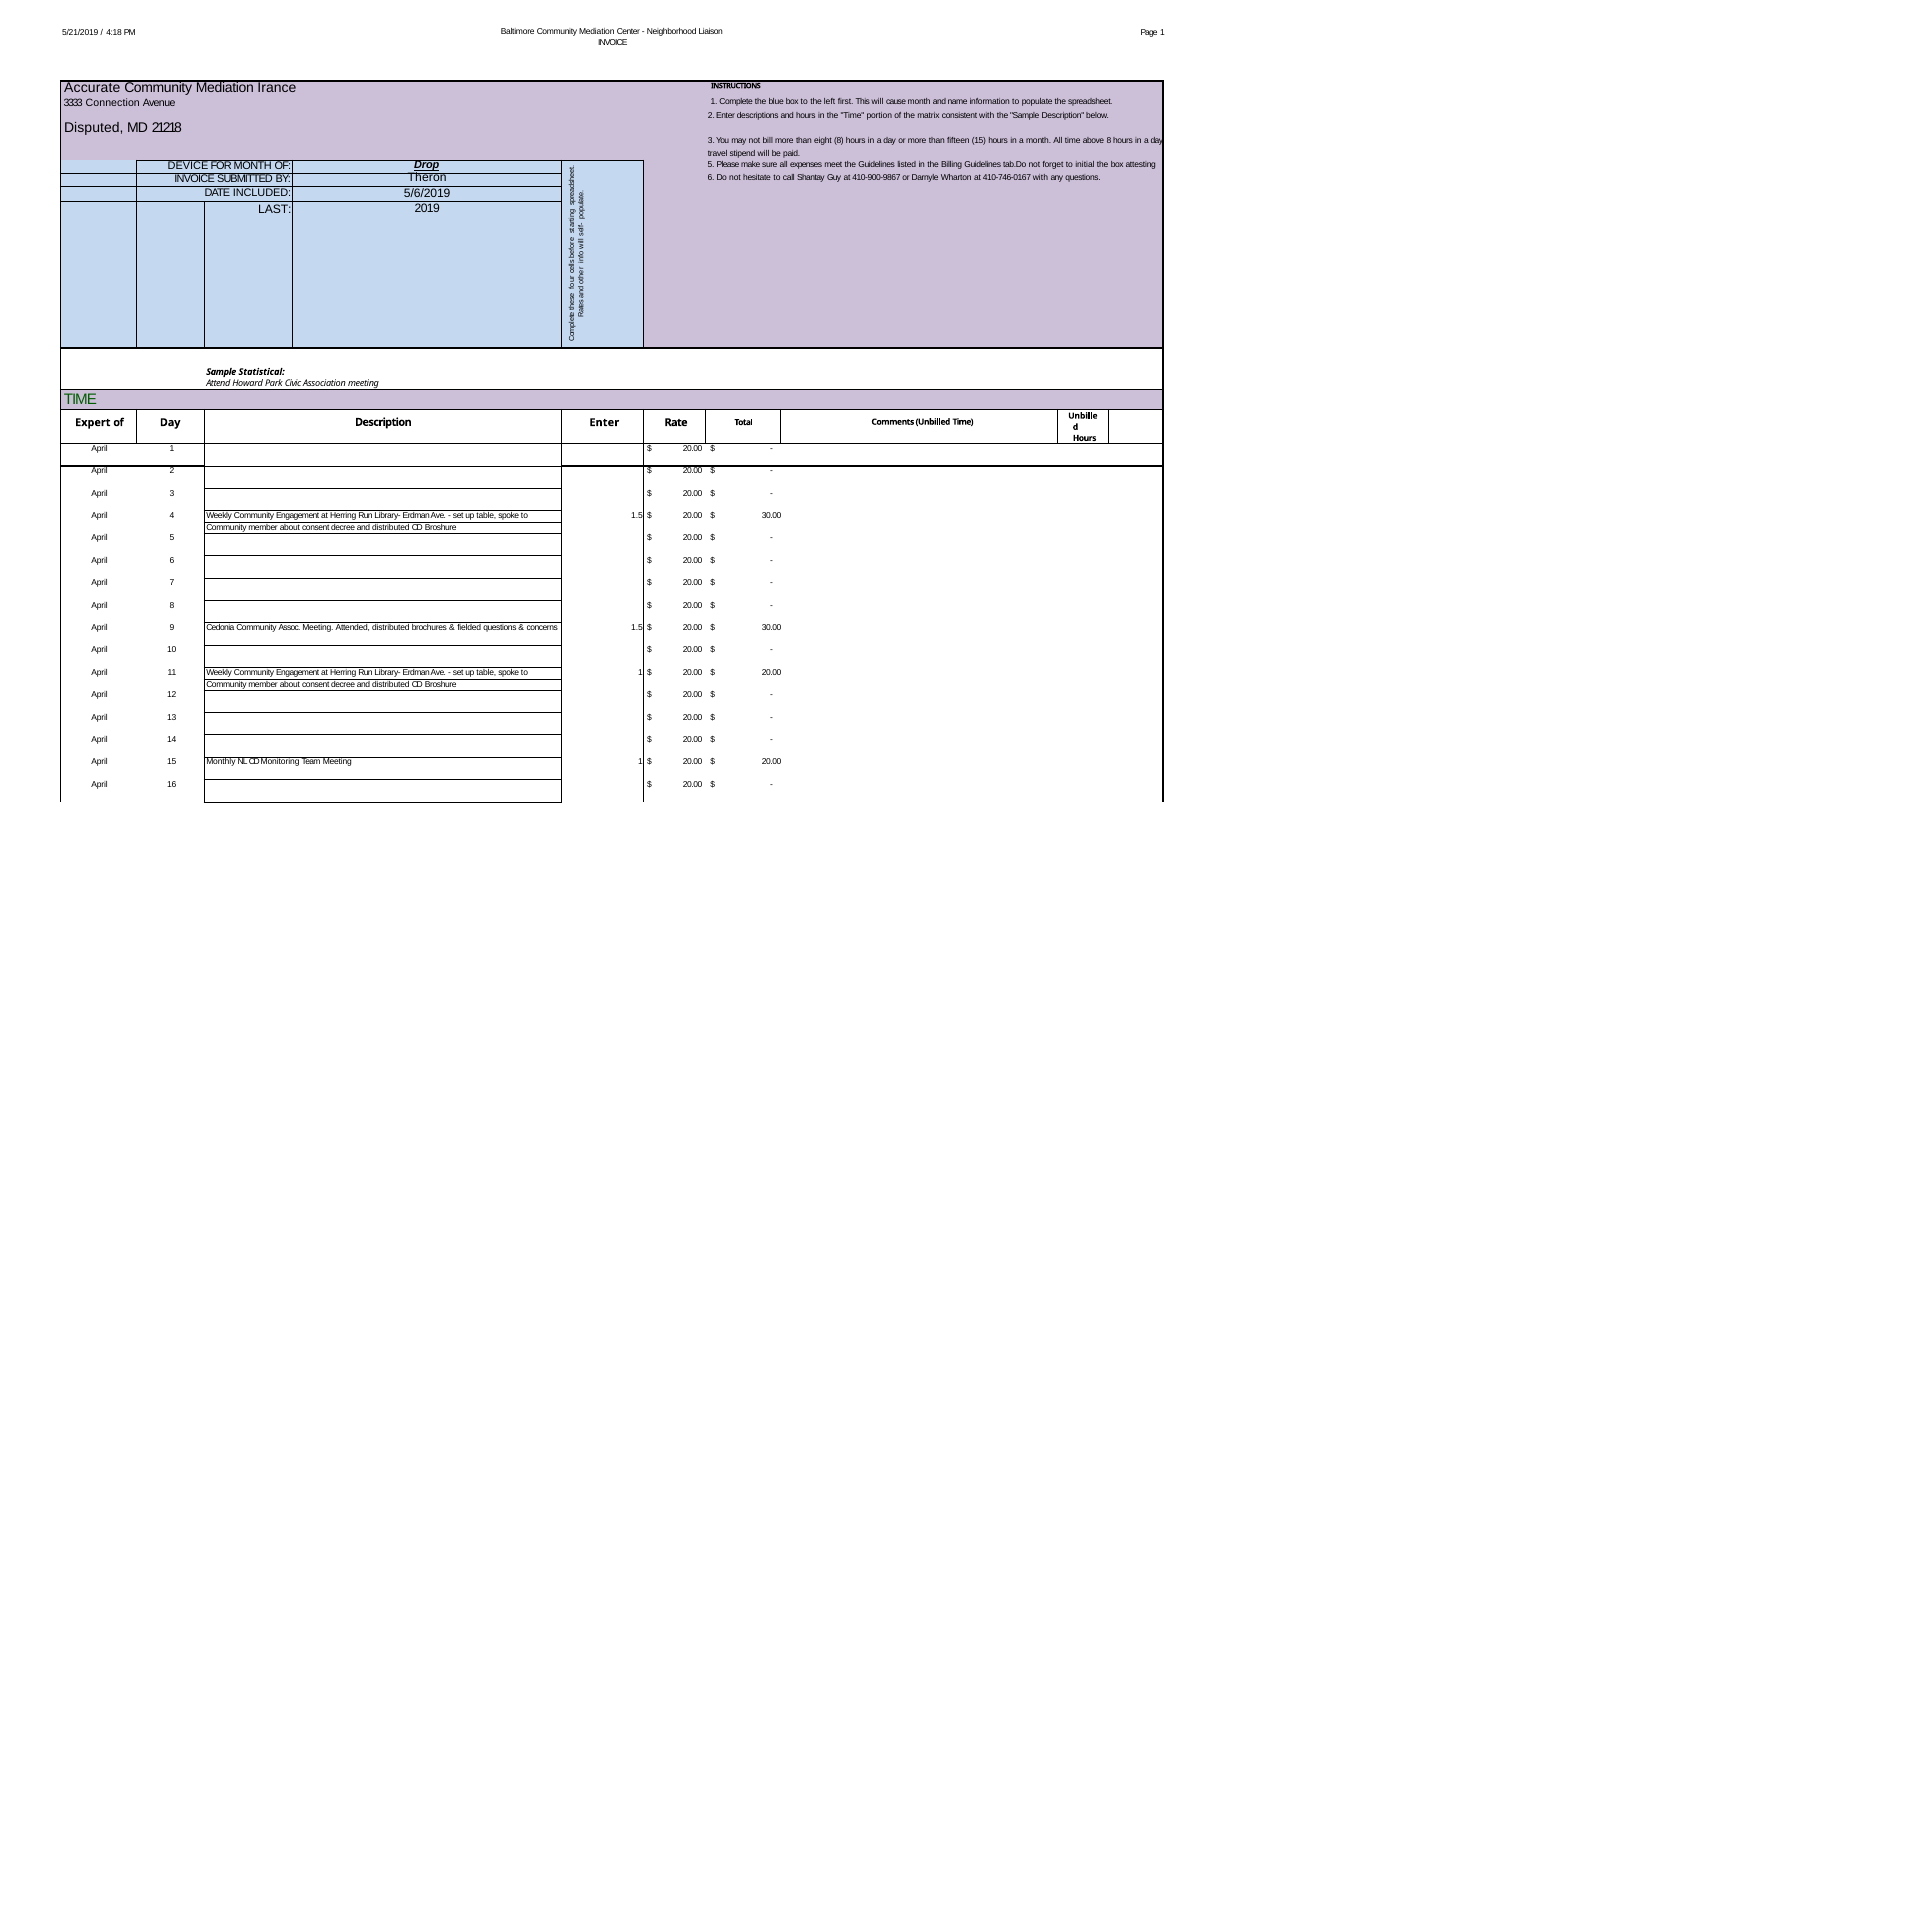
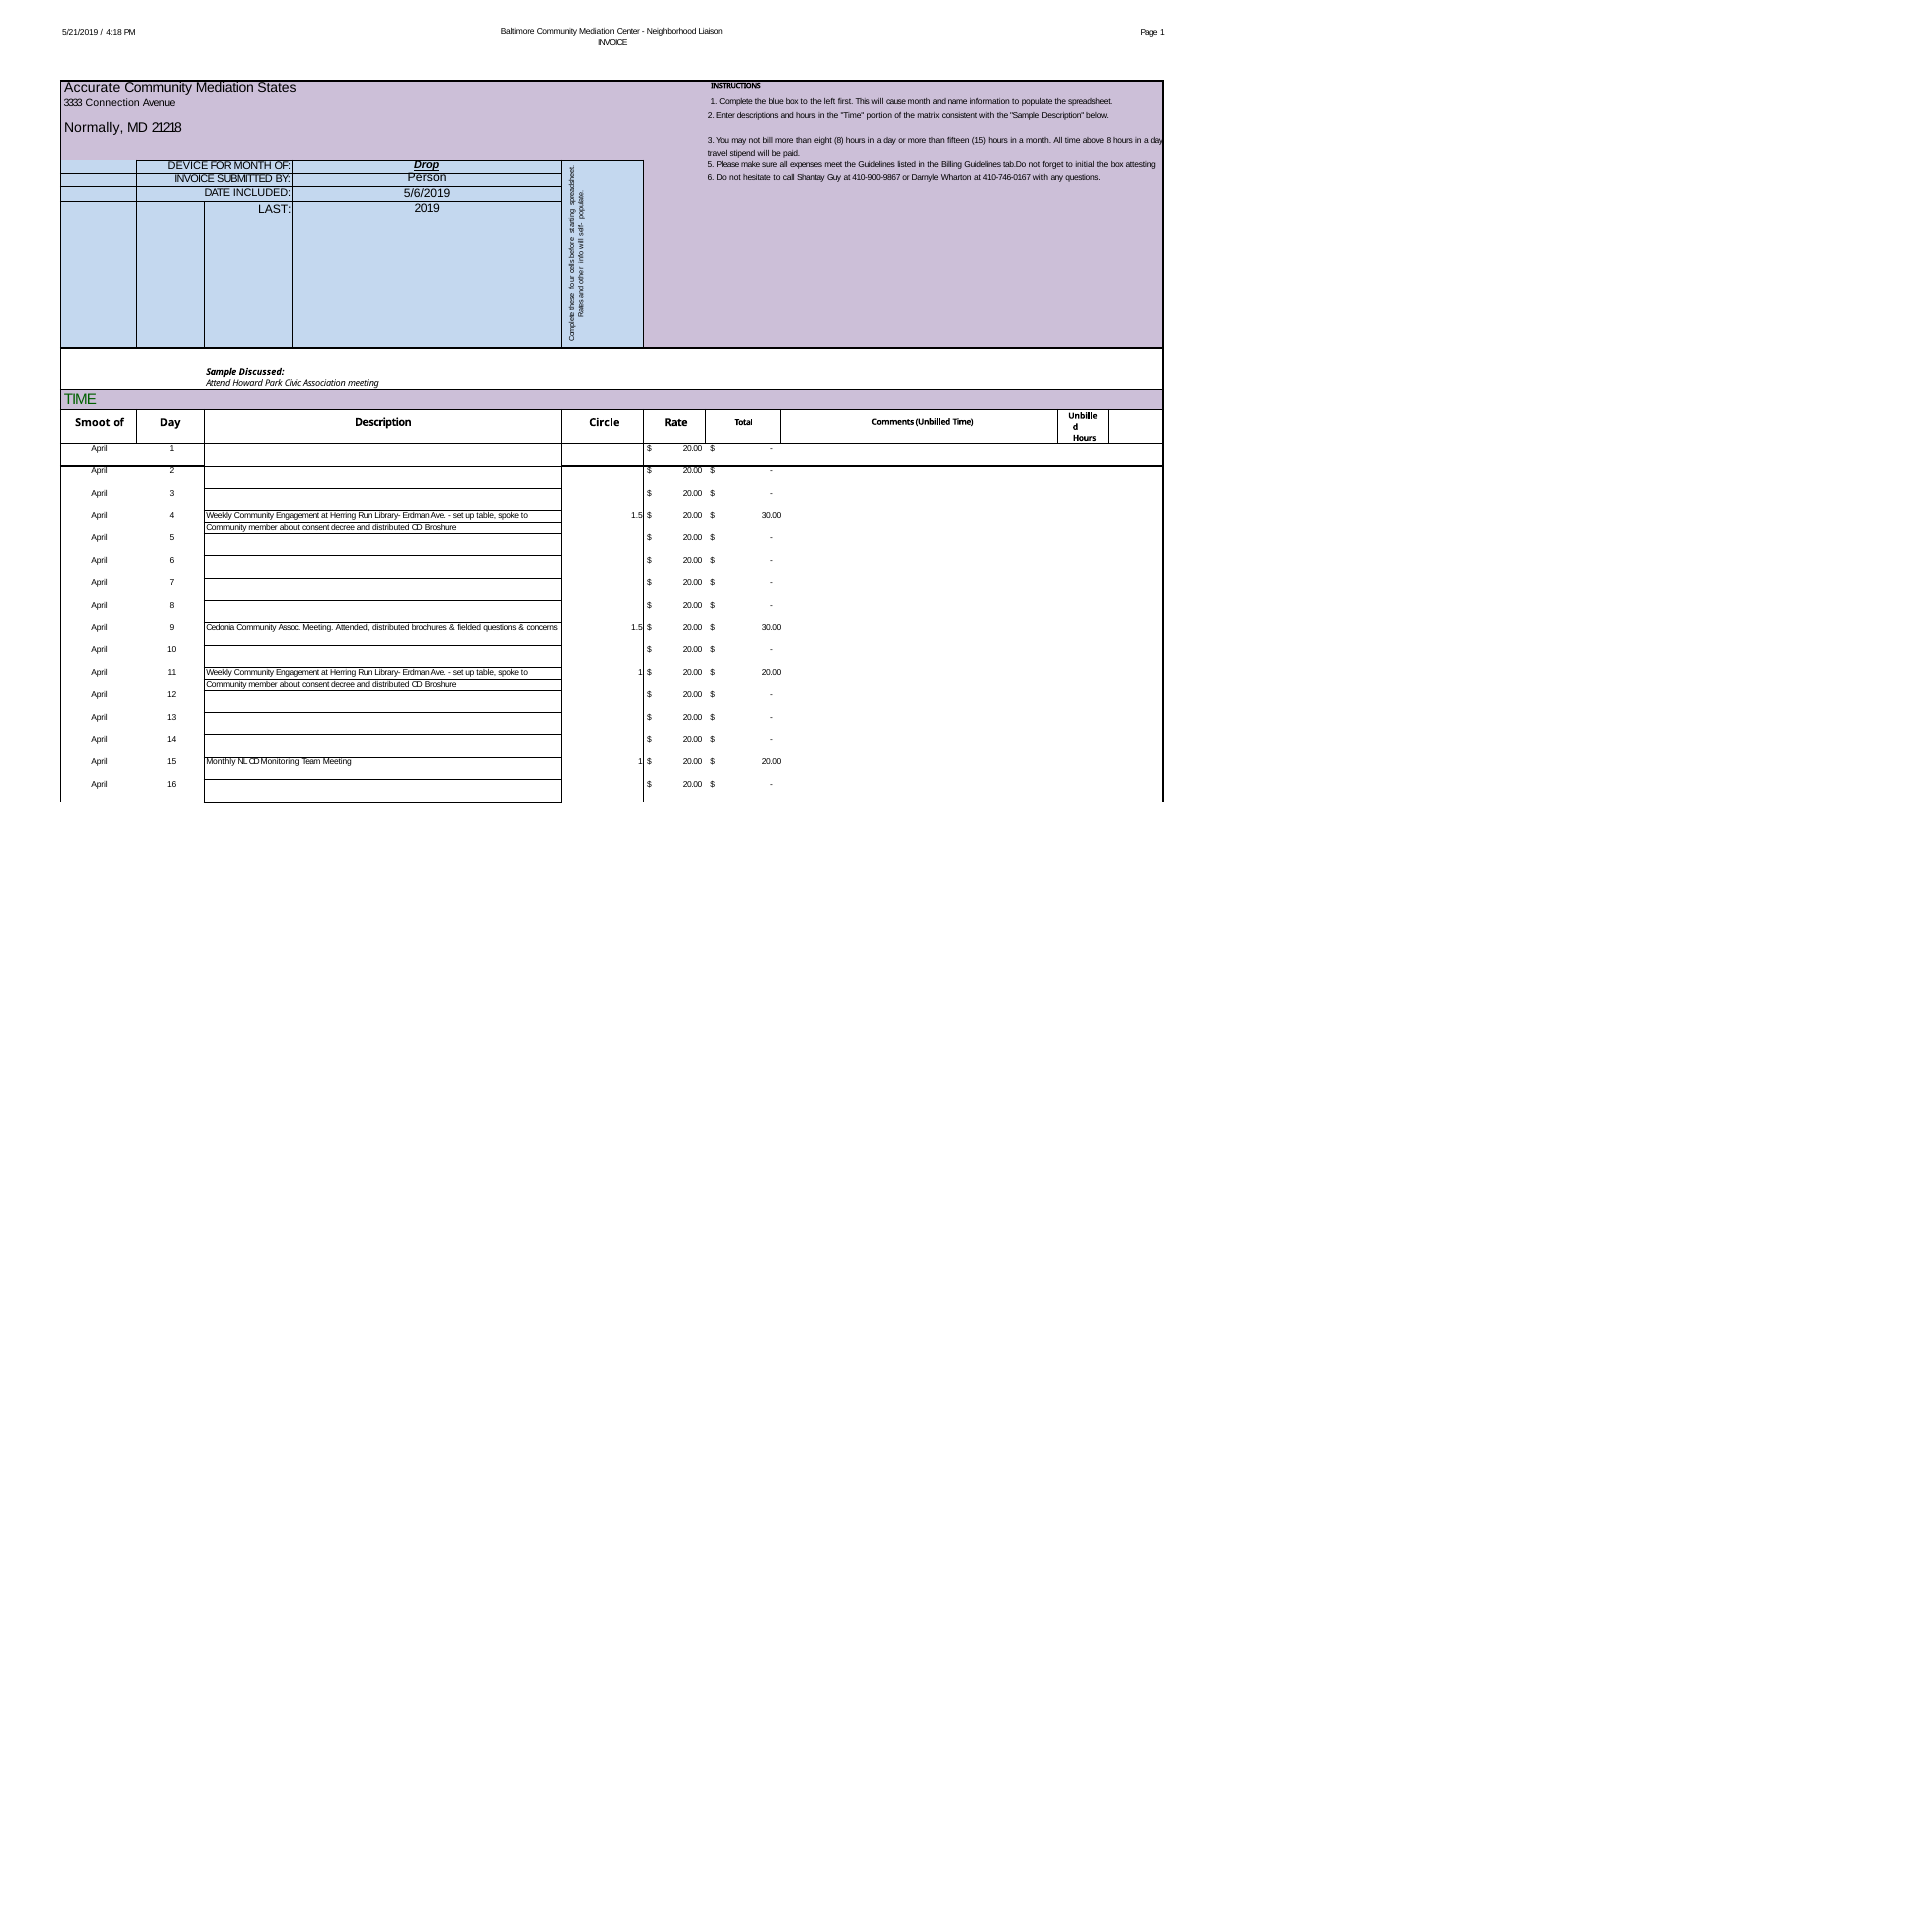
Irance: Irance -> States
Disputed: Disputed -> Normally
Theron: Theron -> Person
Statistical: Statistical -> Discussed
Expert: Expert -> Smoot
Enter: Enter -> Circle
